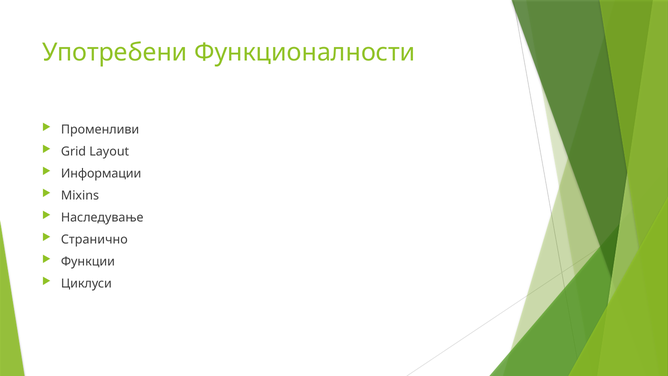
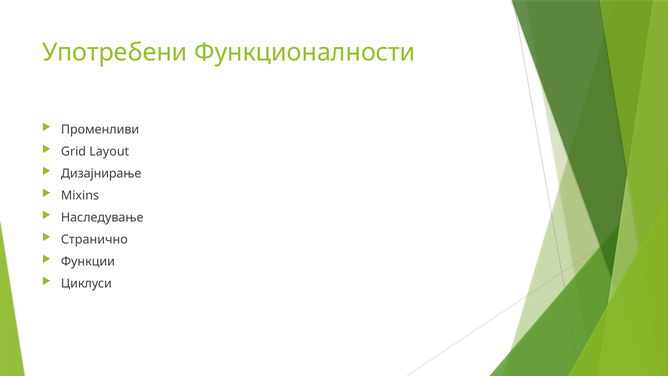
Информации: Информации -> Дизајнирање
